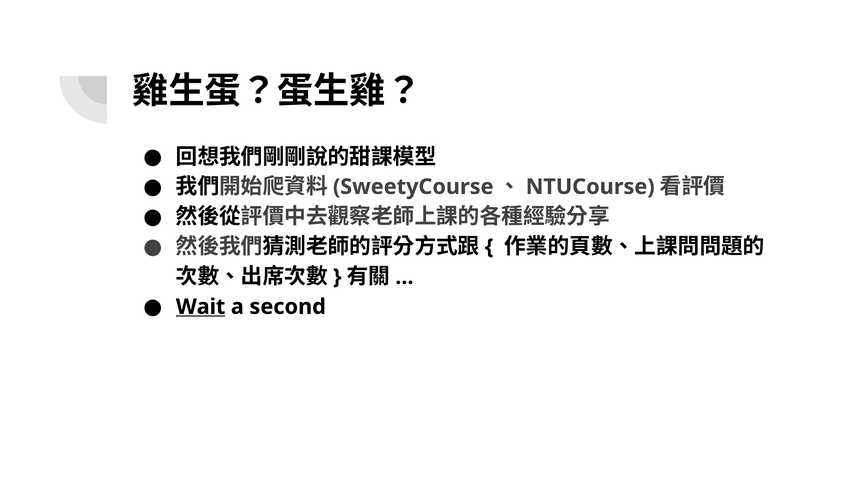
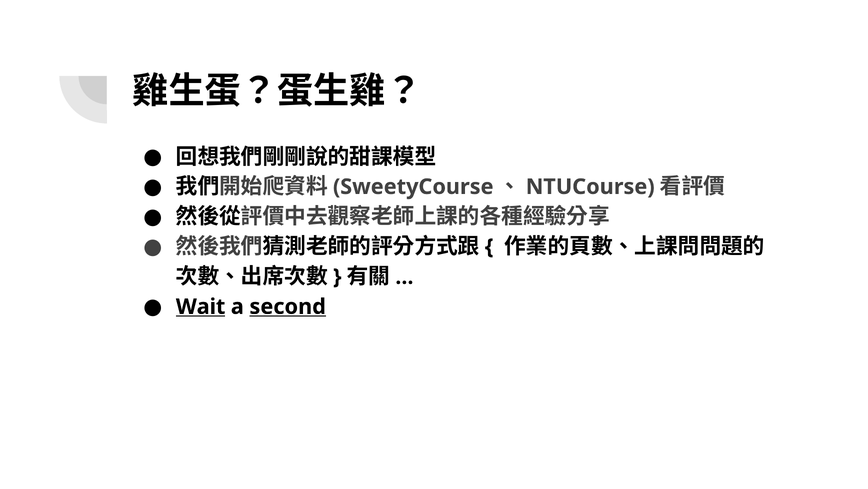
second underline: none -> present
